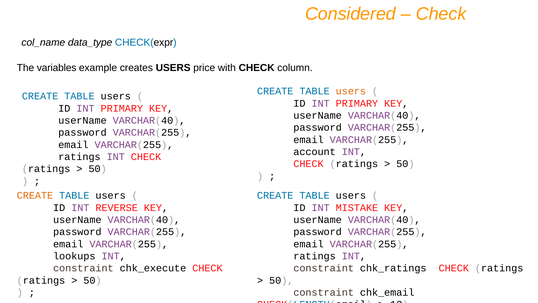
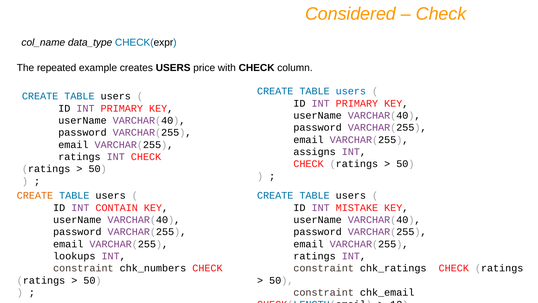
variables: variables -> repeated
users at (351, 91) colour: orange -> blue
account: account -> assigns
REVERSE: REVERSE -> CONTAIN
chk_execute: chk_execute -> chk_numbers
